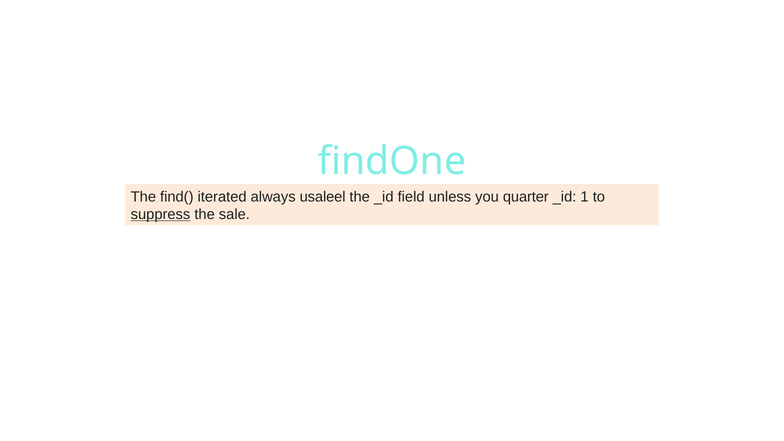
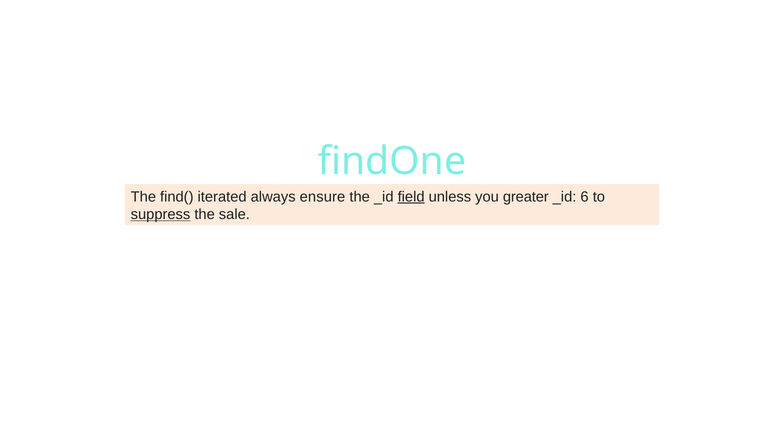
usaleel: usaleel -> ensure
field underline: none -> present
quarter: quarter -> greater
1: 1 -> 6
